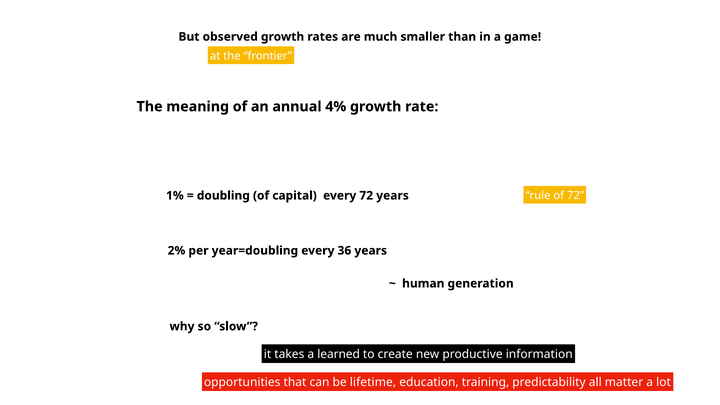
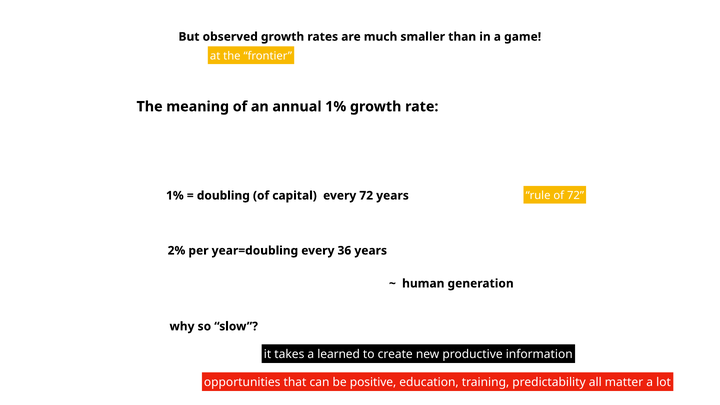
annual 4%: 4% -> 1%
lifetime: lifetime -> positive
